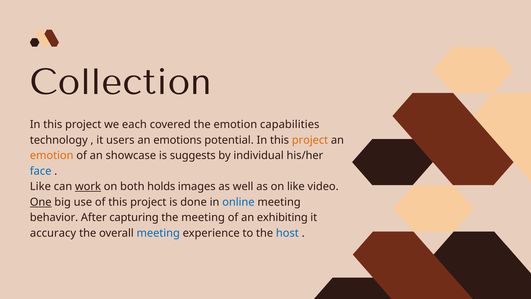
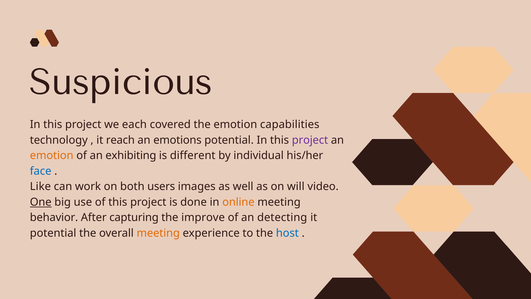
Collection: Collection -> Suspicious
users: users -> reach
project at (310, 140) colour: orange -> purple
showcase: showcase -> exhibiting
suggests: suggests -> different
work underline: present -> none
holds: holds -> users
on like: like -> will
online colour: blue -> orange
the meeting: meeting -> improve
exhibiting: exhibiting -> detecting
accuracy at (53, 233): accuracy -> potential
meeting at (158, 233) colour: blue -> orange
